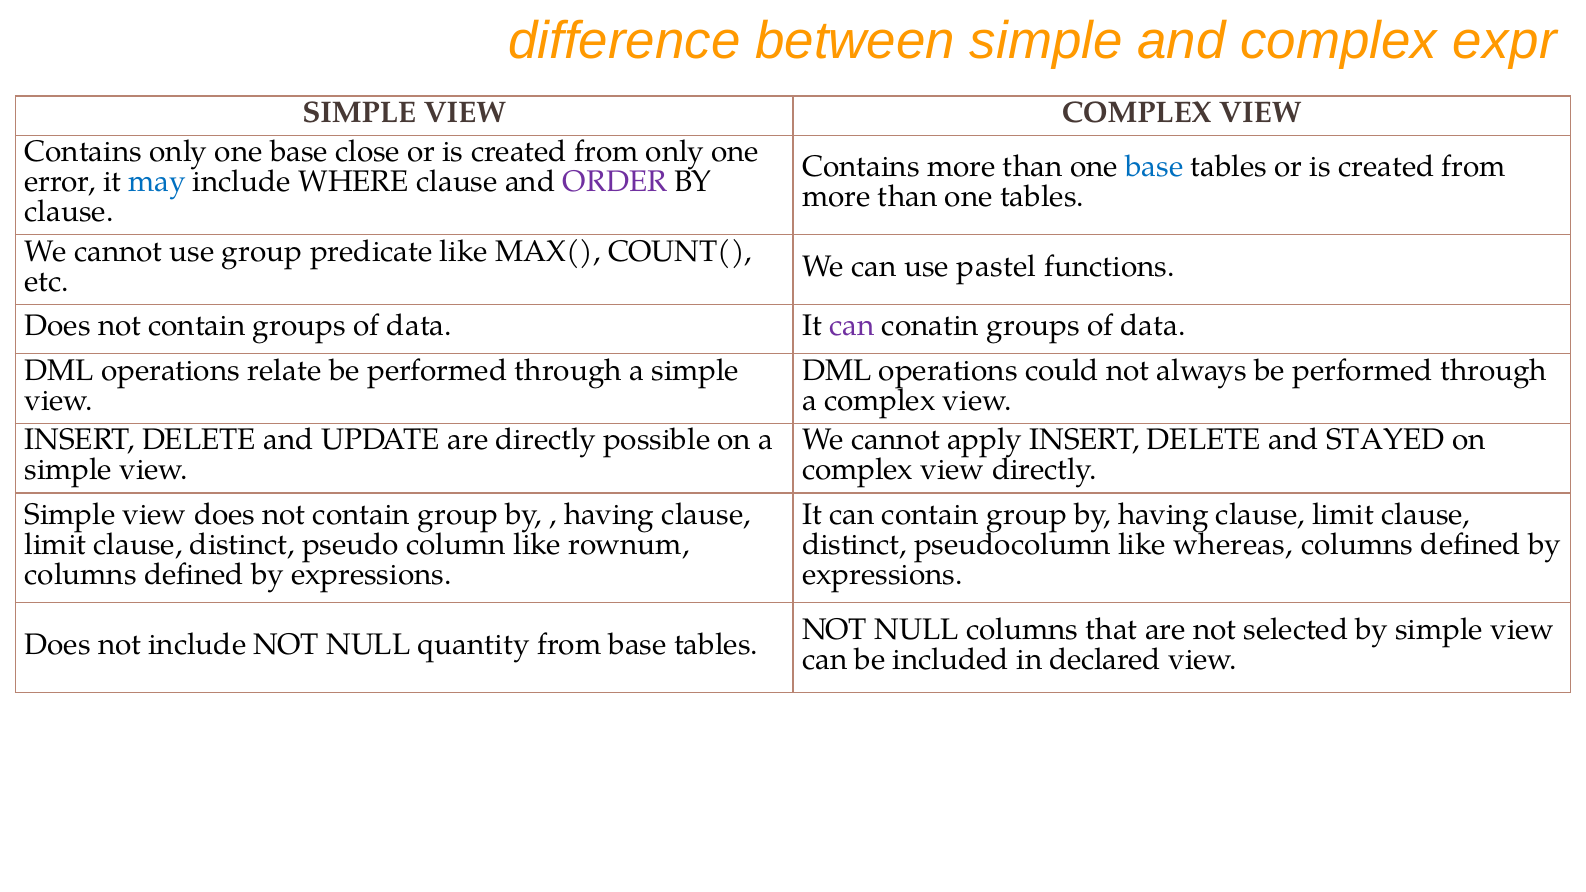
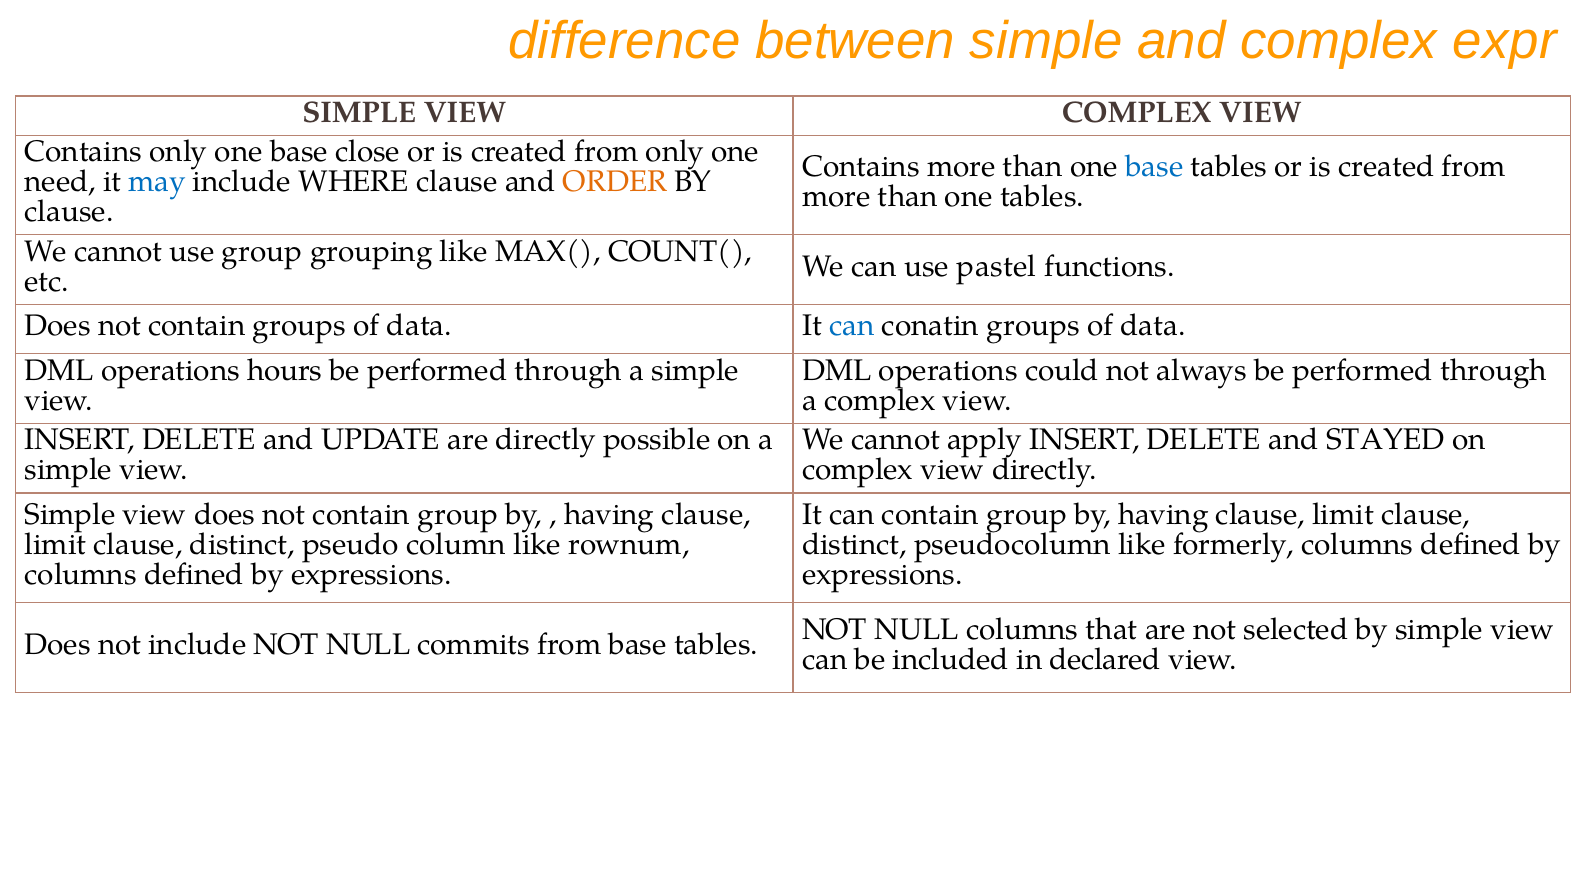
error: error -> need
ORDER colour: purple -> orange
predicate: predicate -> grouping
can at (852, 326) colour: purple -> blue
relate: relate -> hours
whereas: whereas -> formerly
quantity: quantity -> commits
